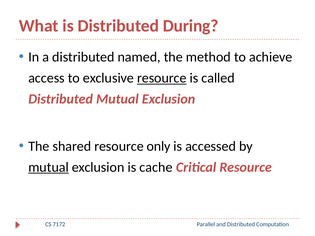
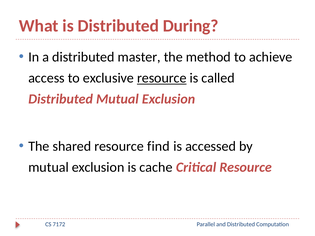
named: named -> master
only: only -> find
mutual at (49, 167) underline: present -> none
